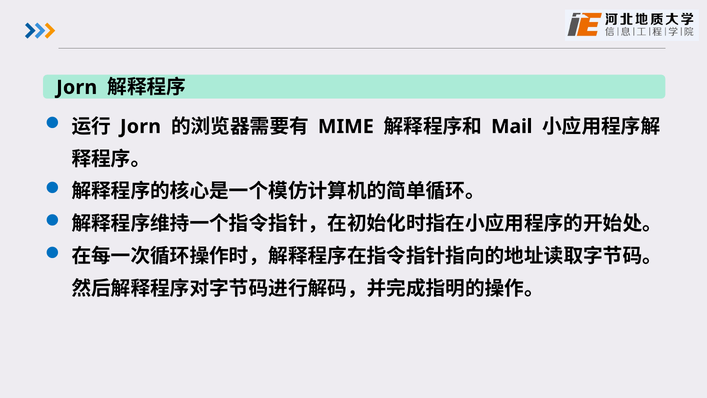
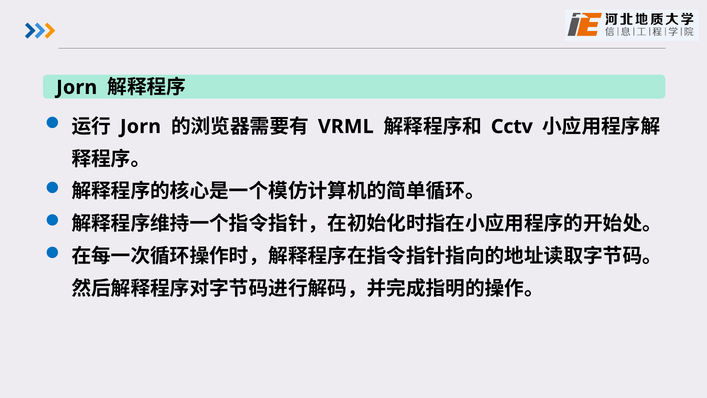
MIME: MIME -> VRML
Mail: Mail -> Cctv
